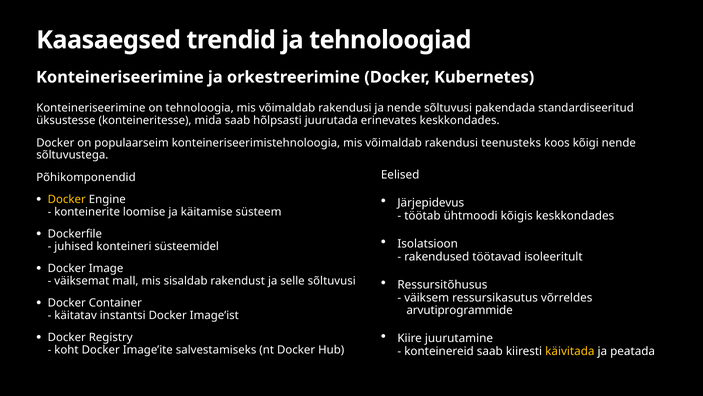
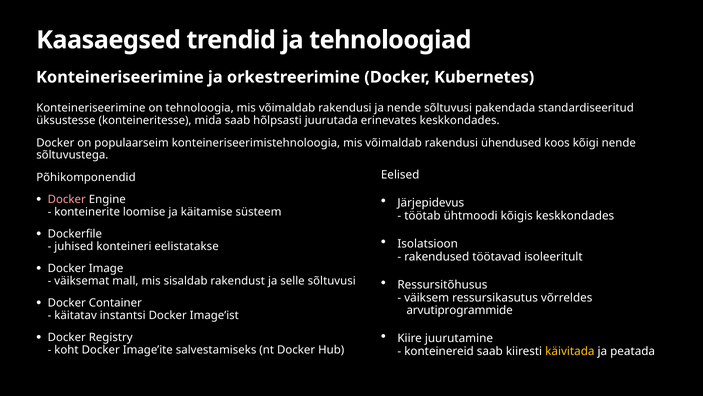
teenusteks: teenusteks -> ühendused
Docker at (67, 199) colour: yellow -> pink
süsteemidel: süsteemidel -> eelistatakse
